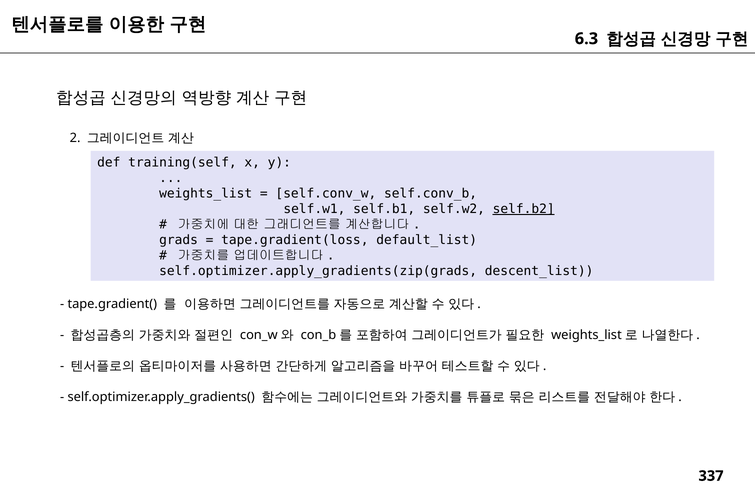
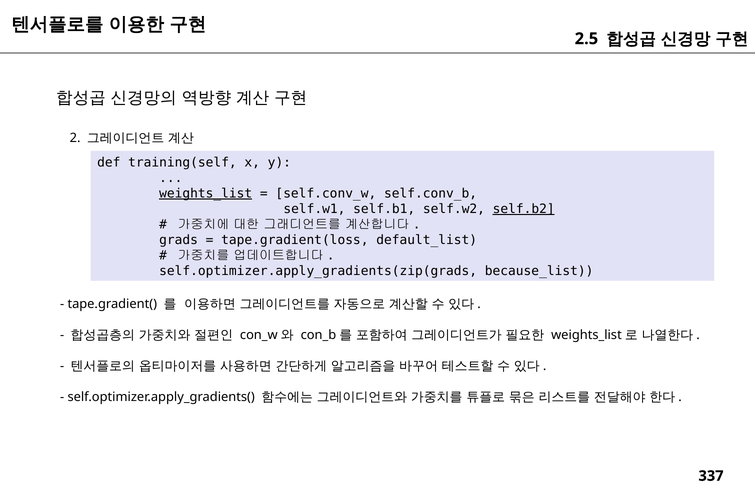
6.3: 6.3 -> 2.5
weights_list underline: none -> present
descent_list: descent_list -> because_list
